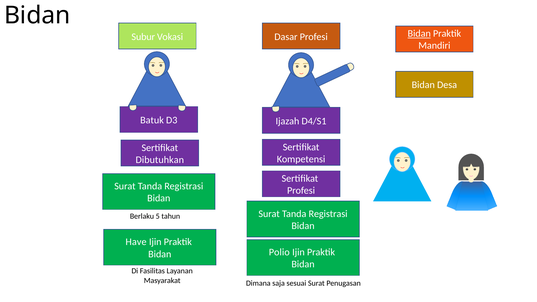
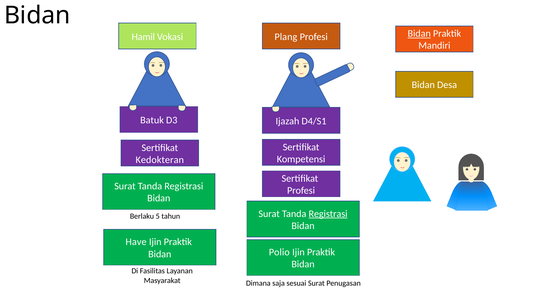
Subur: Subur -> Hamil
Dasar: Dasar -> Plang
Dibutuhkan: Dibutuhkan -> Kedokteran
Registrasi at (328, 214) underline: none -> present
